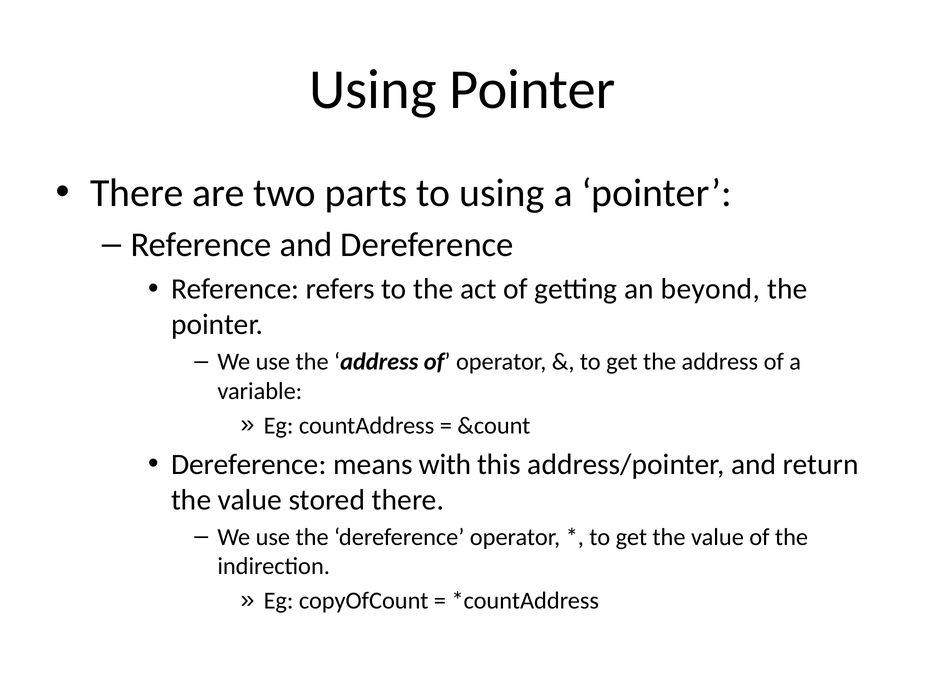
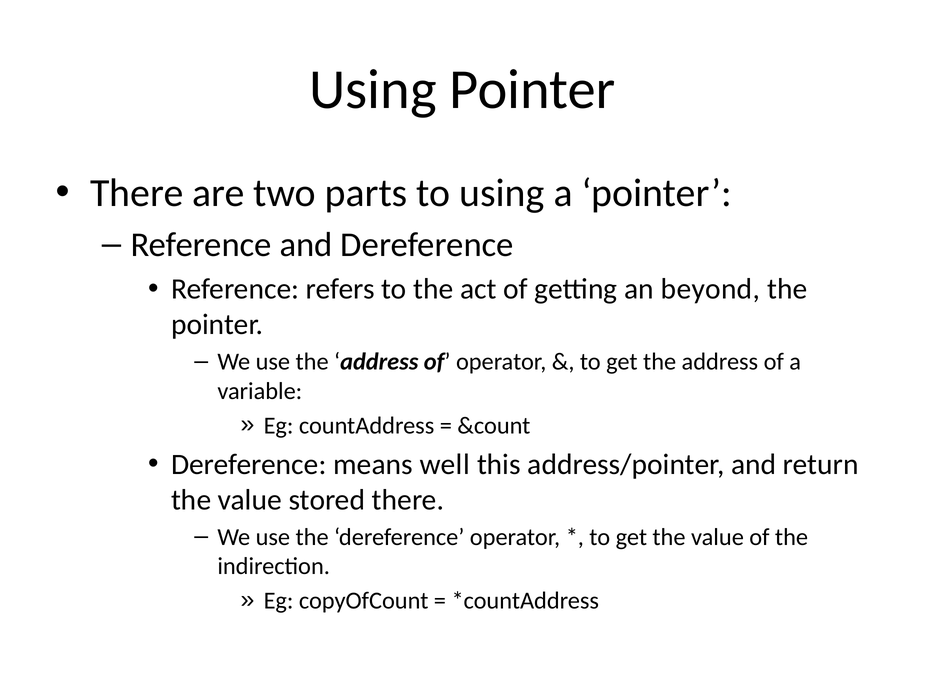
with: with -> well
